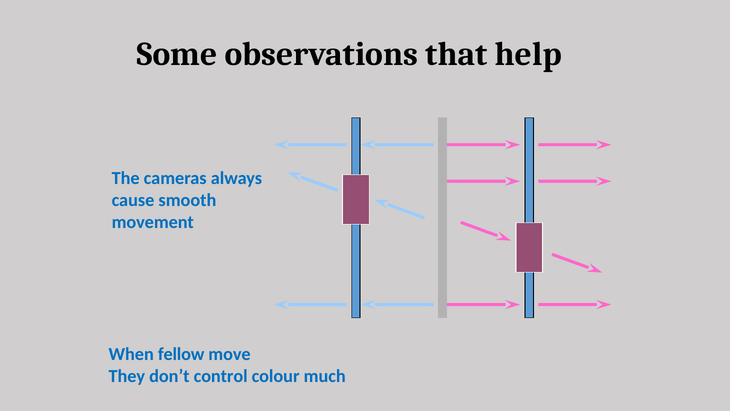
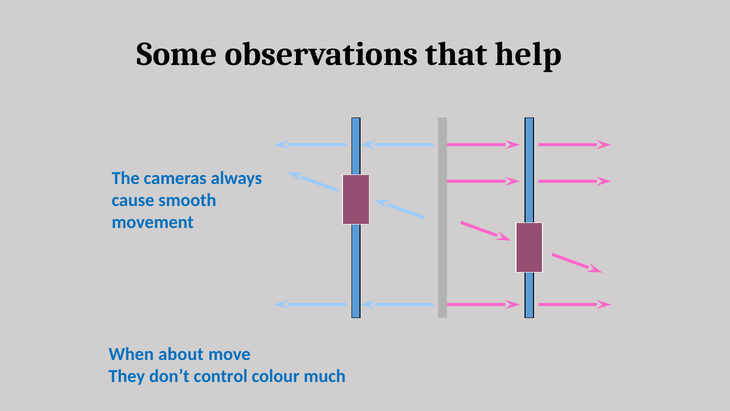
fellow: fellow -> about
